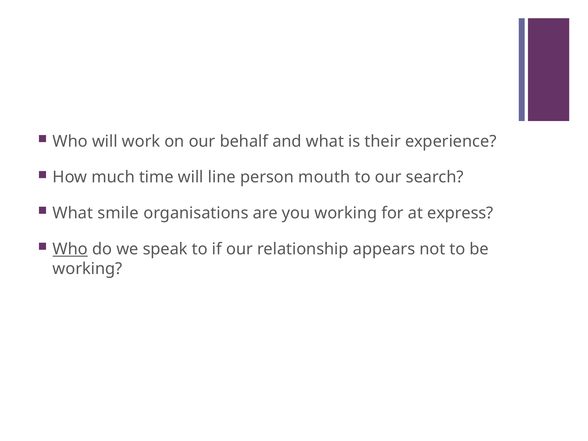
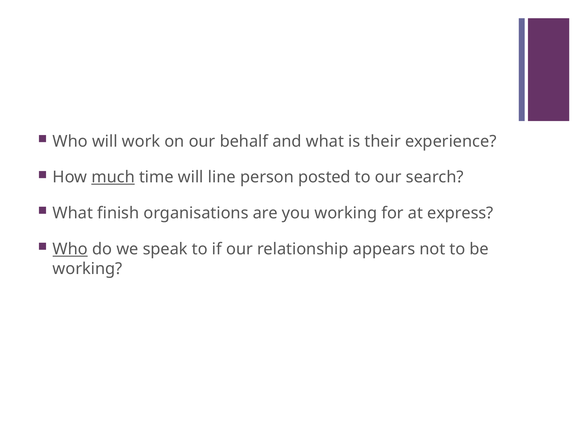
much underline: none -> present
mouth: mouth -> posted
smile: smile -> finish
